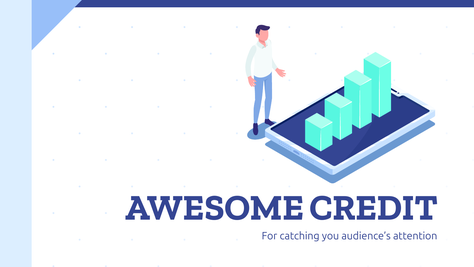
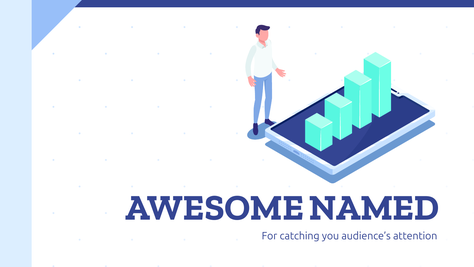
CREDIT: CREDIT -> NAMED
